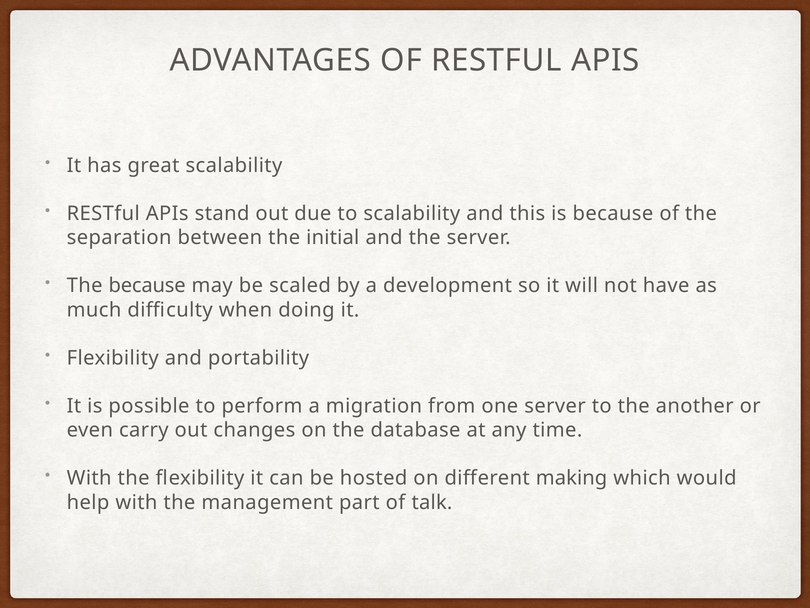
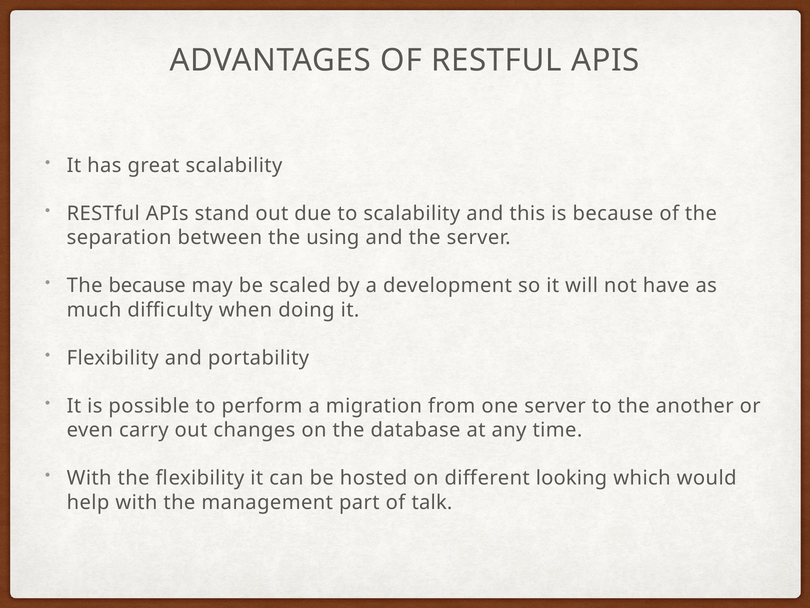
initial: initial -> using
making: making -> looking
